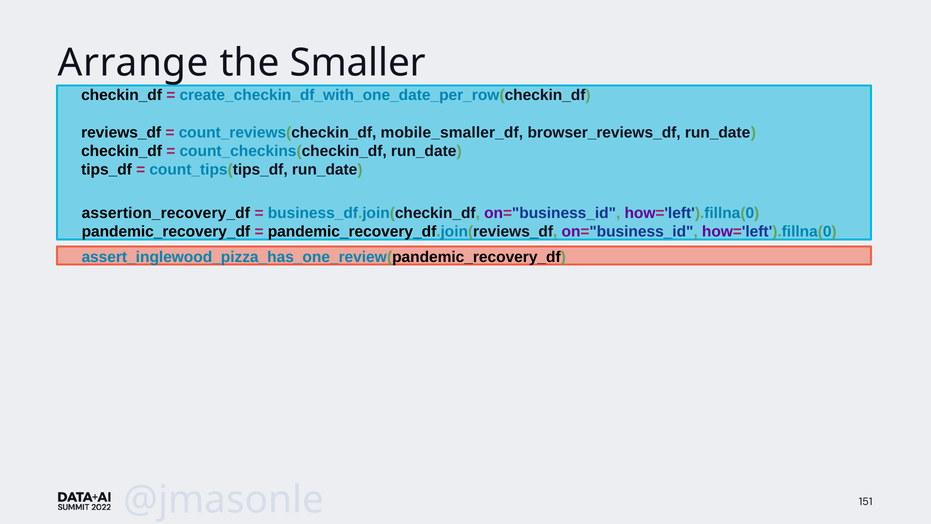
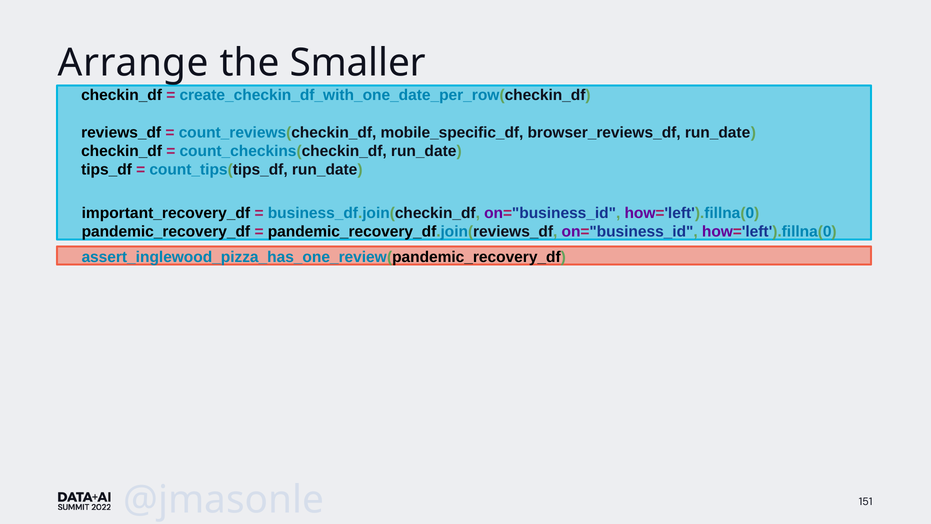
mobile_smaller_df: mobile_smaller_df -> mobile_specific_df
assertion_recovery_df: assertion_recovery_df -> important_recovery_df
